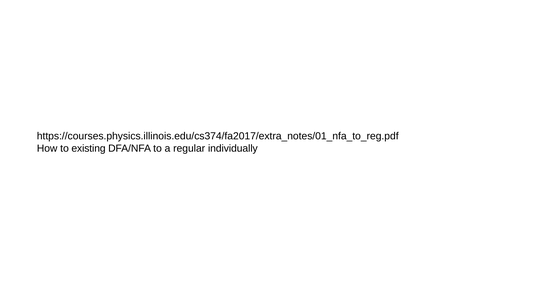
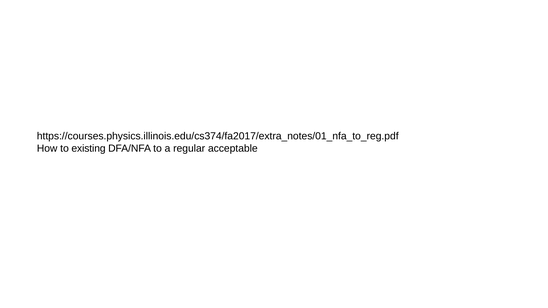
individually: individually -> acceptable
